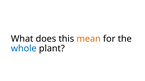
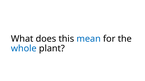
mean colour: orange -> blue
